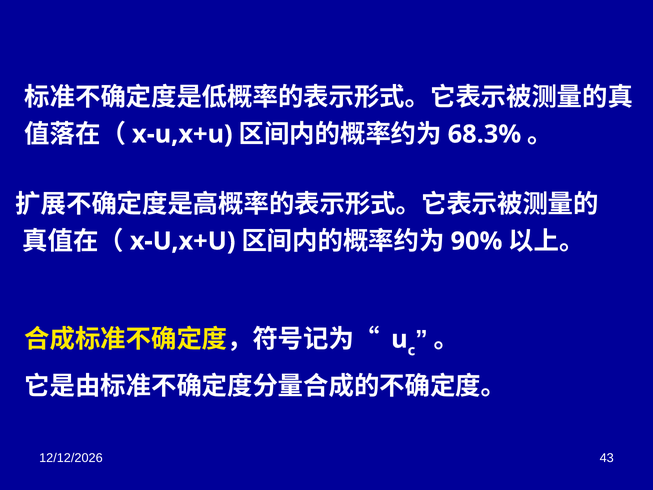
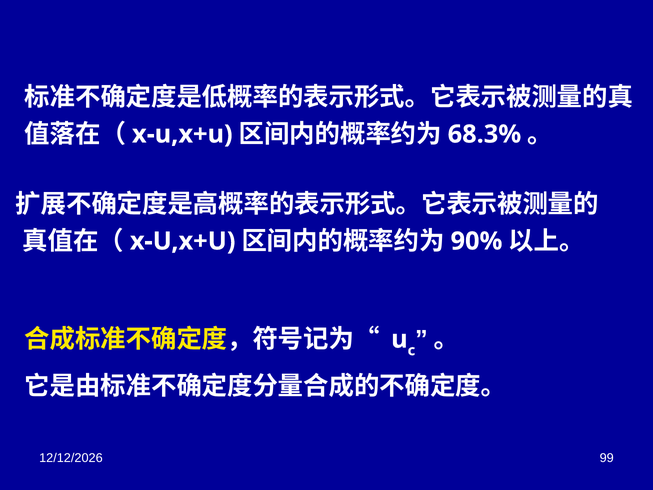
43: 43 -> 99
